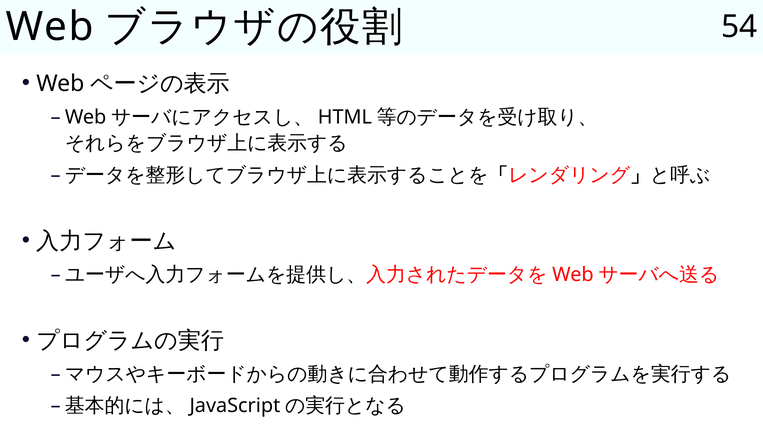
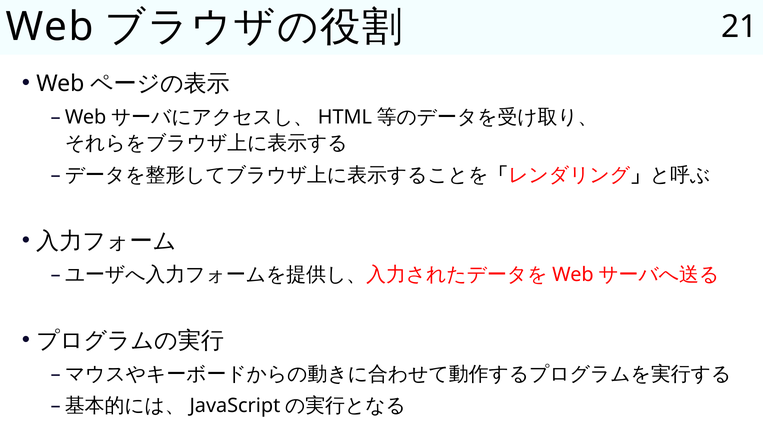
54: 54 -> 21
